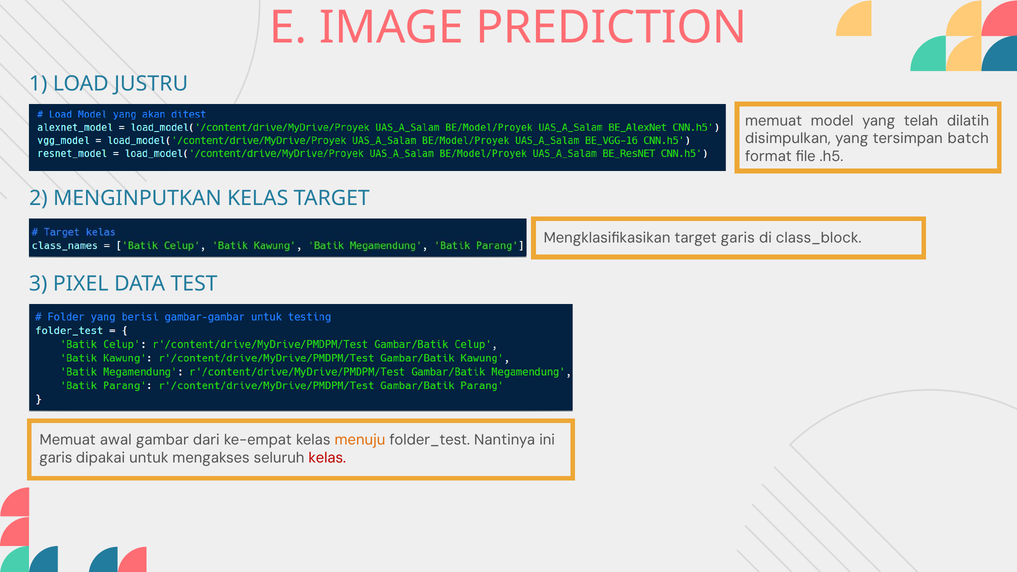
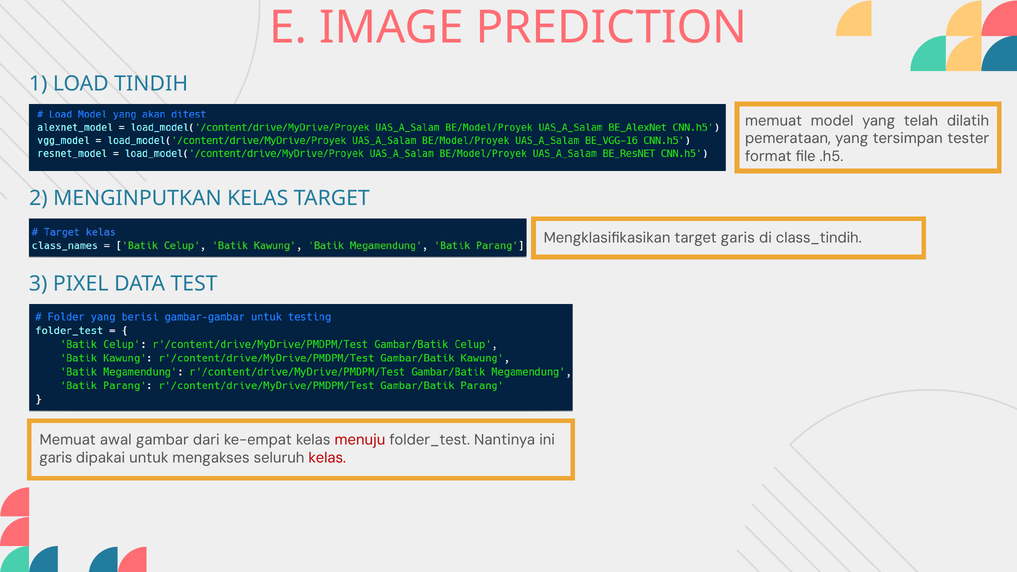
JUSTRU: JUSTRU -> TINDIH
disimpulkan: disimpulkan -> pemerataan
batch: batch -> tester
class_block: class_block -> class_tindih
menuju colour: orange -> red
